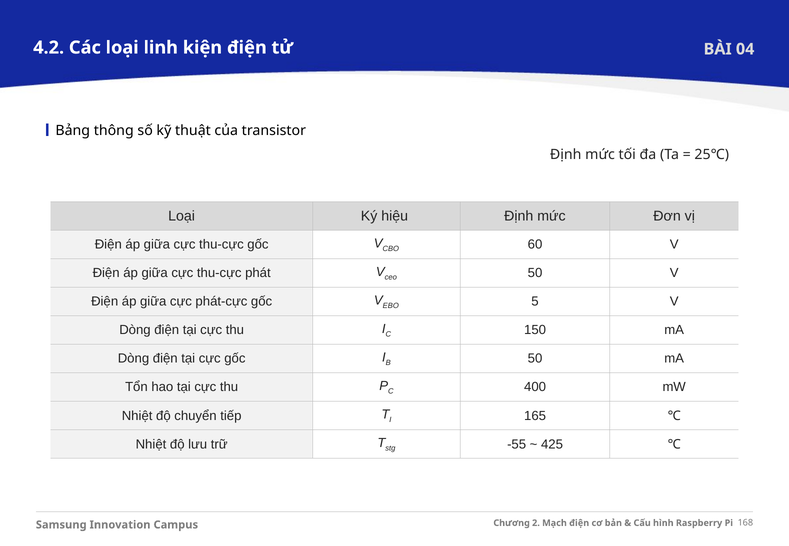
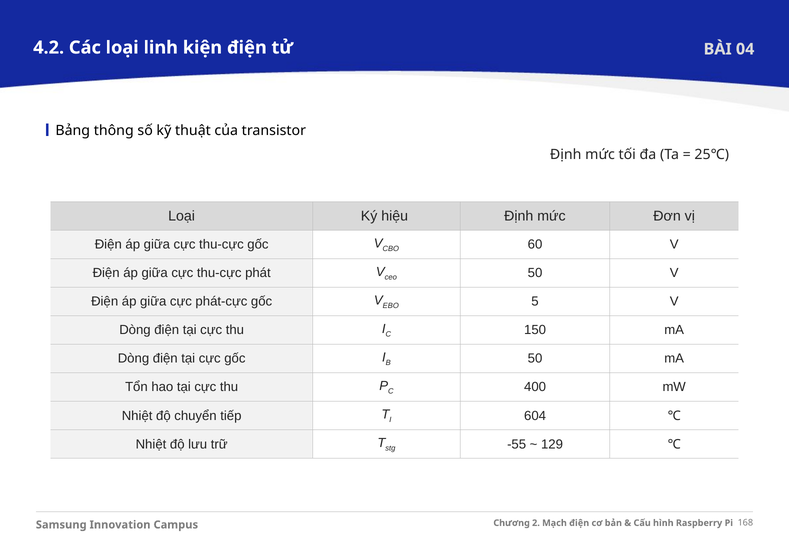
165: 165 -> 604
425: 425 -> 129
